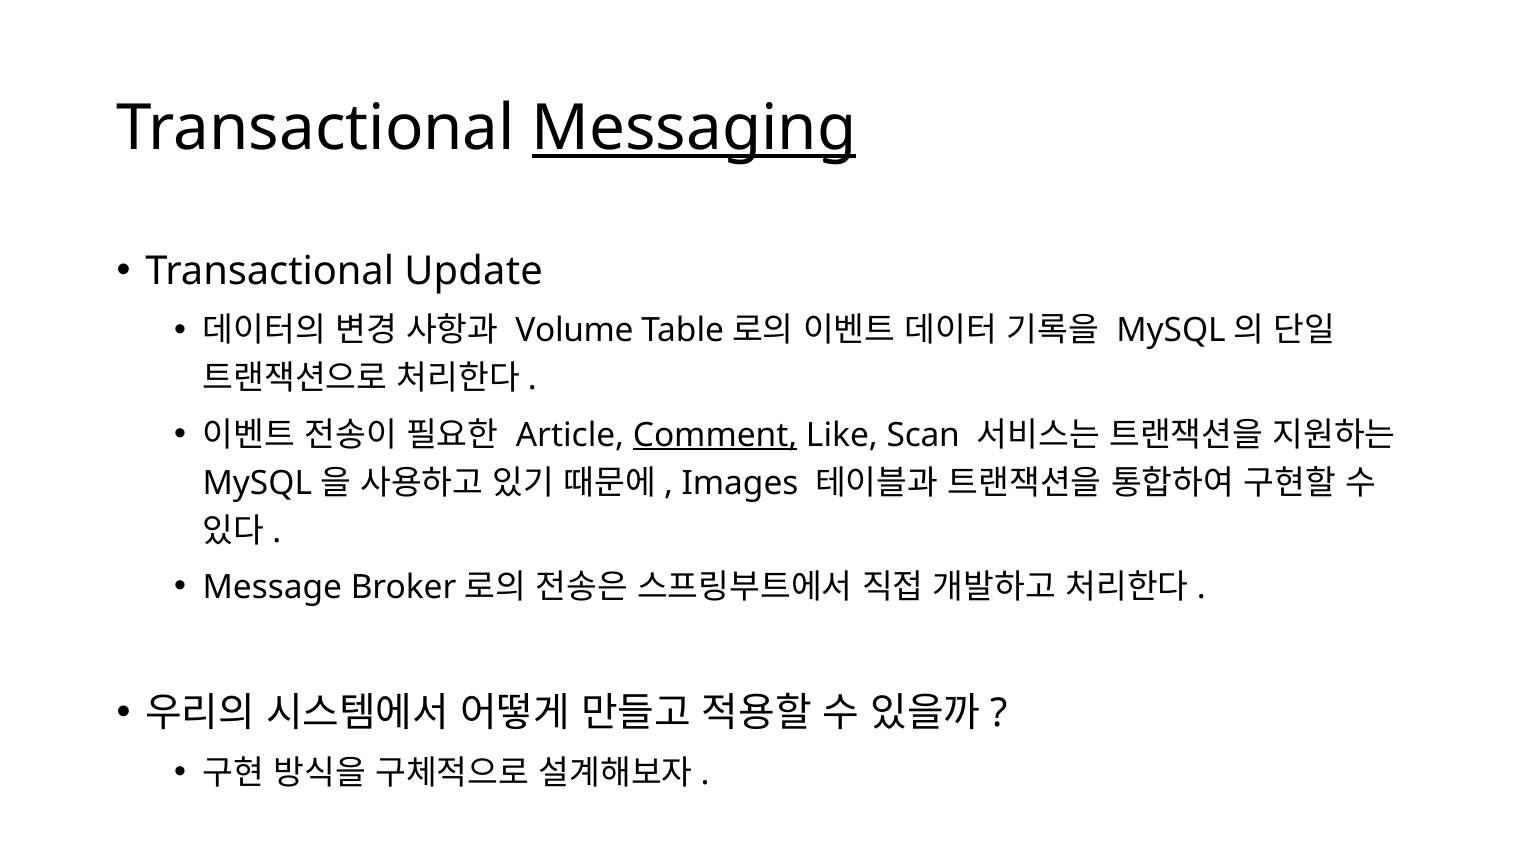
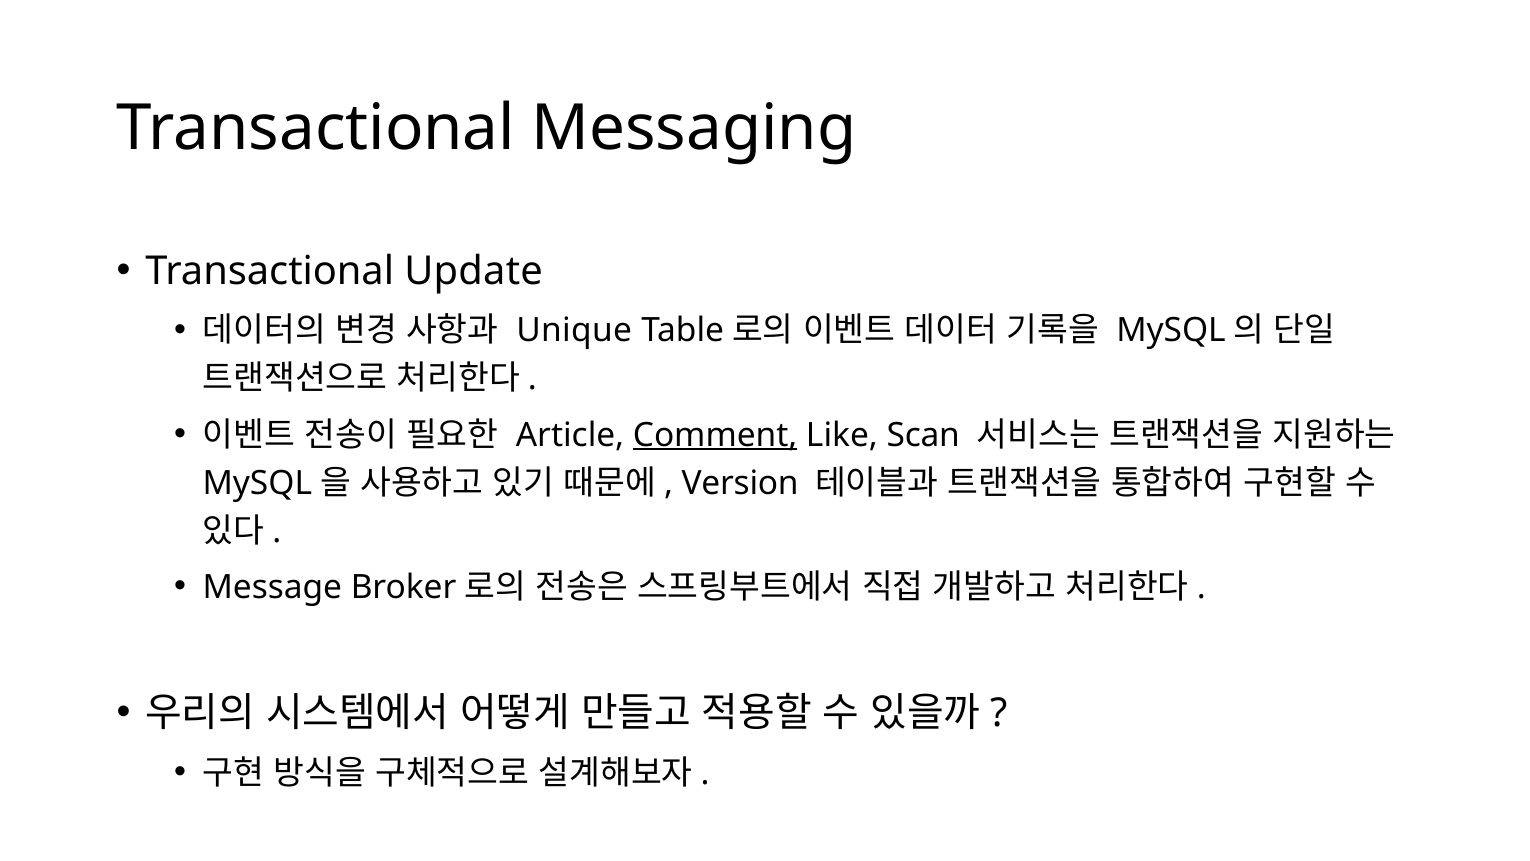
Messaging underline: present -> none
Volume: Volume -> Unique
Images: Images -> Version
